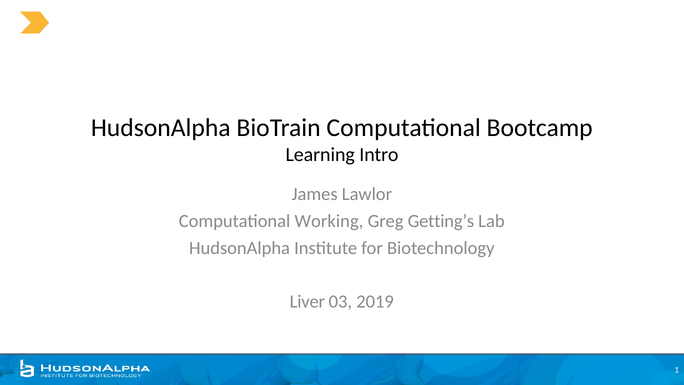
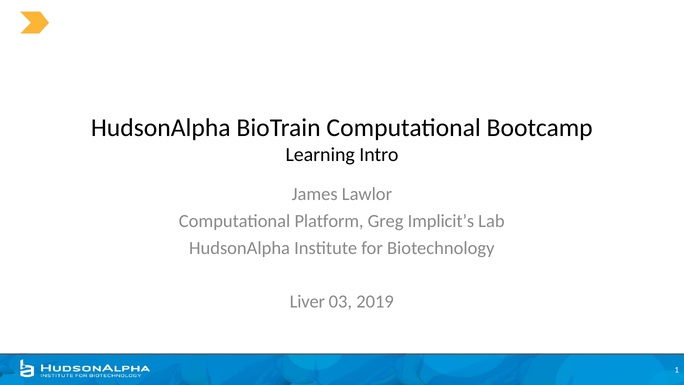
Working: Working -> Platform
Getting’s: Getting’s -> Implicit’s
